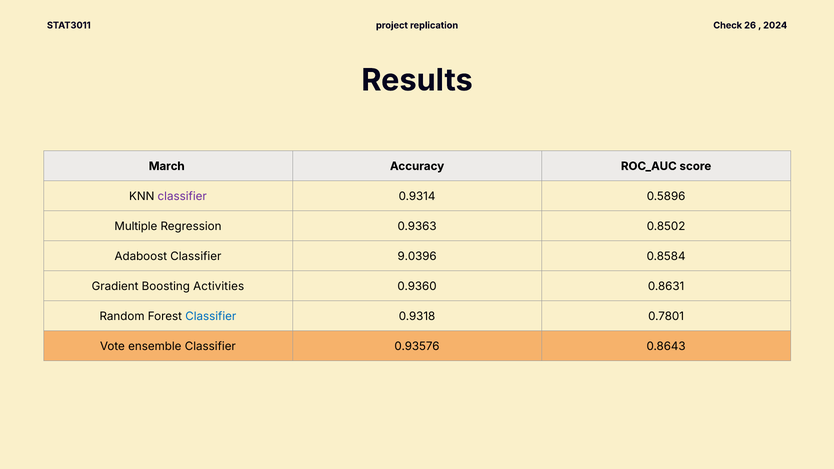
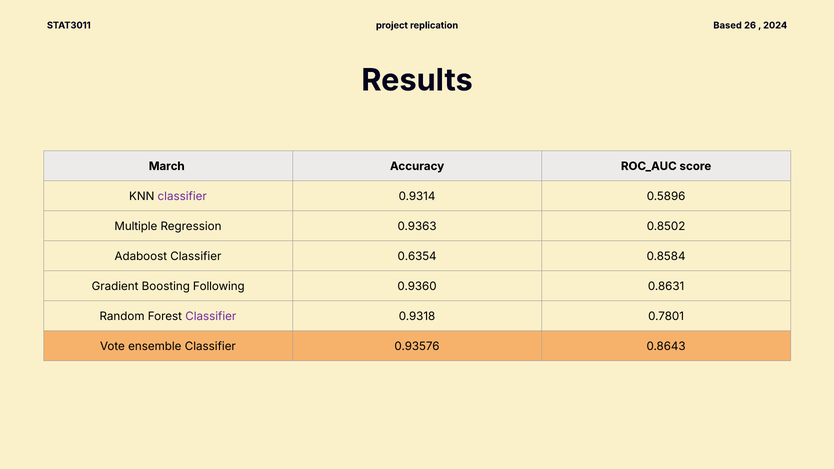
Check: Check -> Based
9.0396: 9.0396 -> 0.6354
Activities: Activities -> Following
Classifier at (211, 316) colour: blue -> purple
